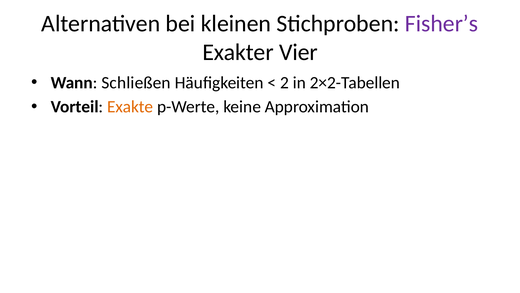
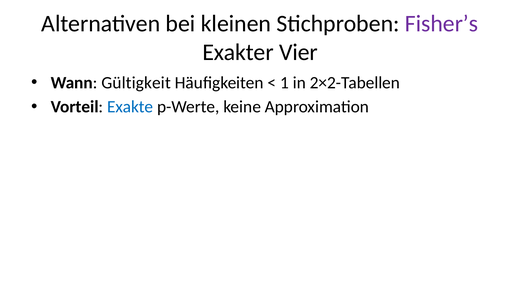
Schließen: Schließen -> Gültigkeit
2: 2 -> 1
Exakte colour: orange -> blue
